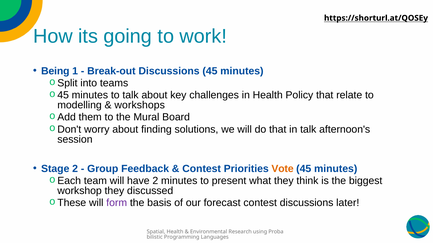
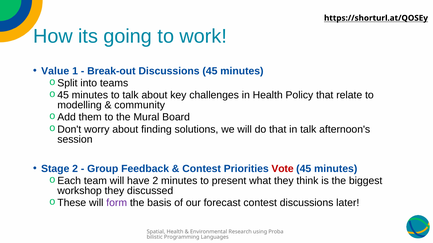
Being: Being -> Value
workshops: workshops -> community
Vote colour: orange -> red
